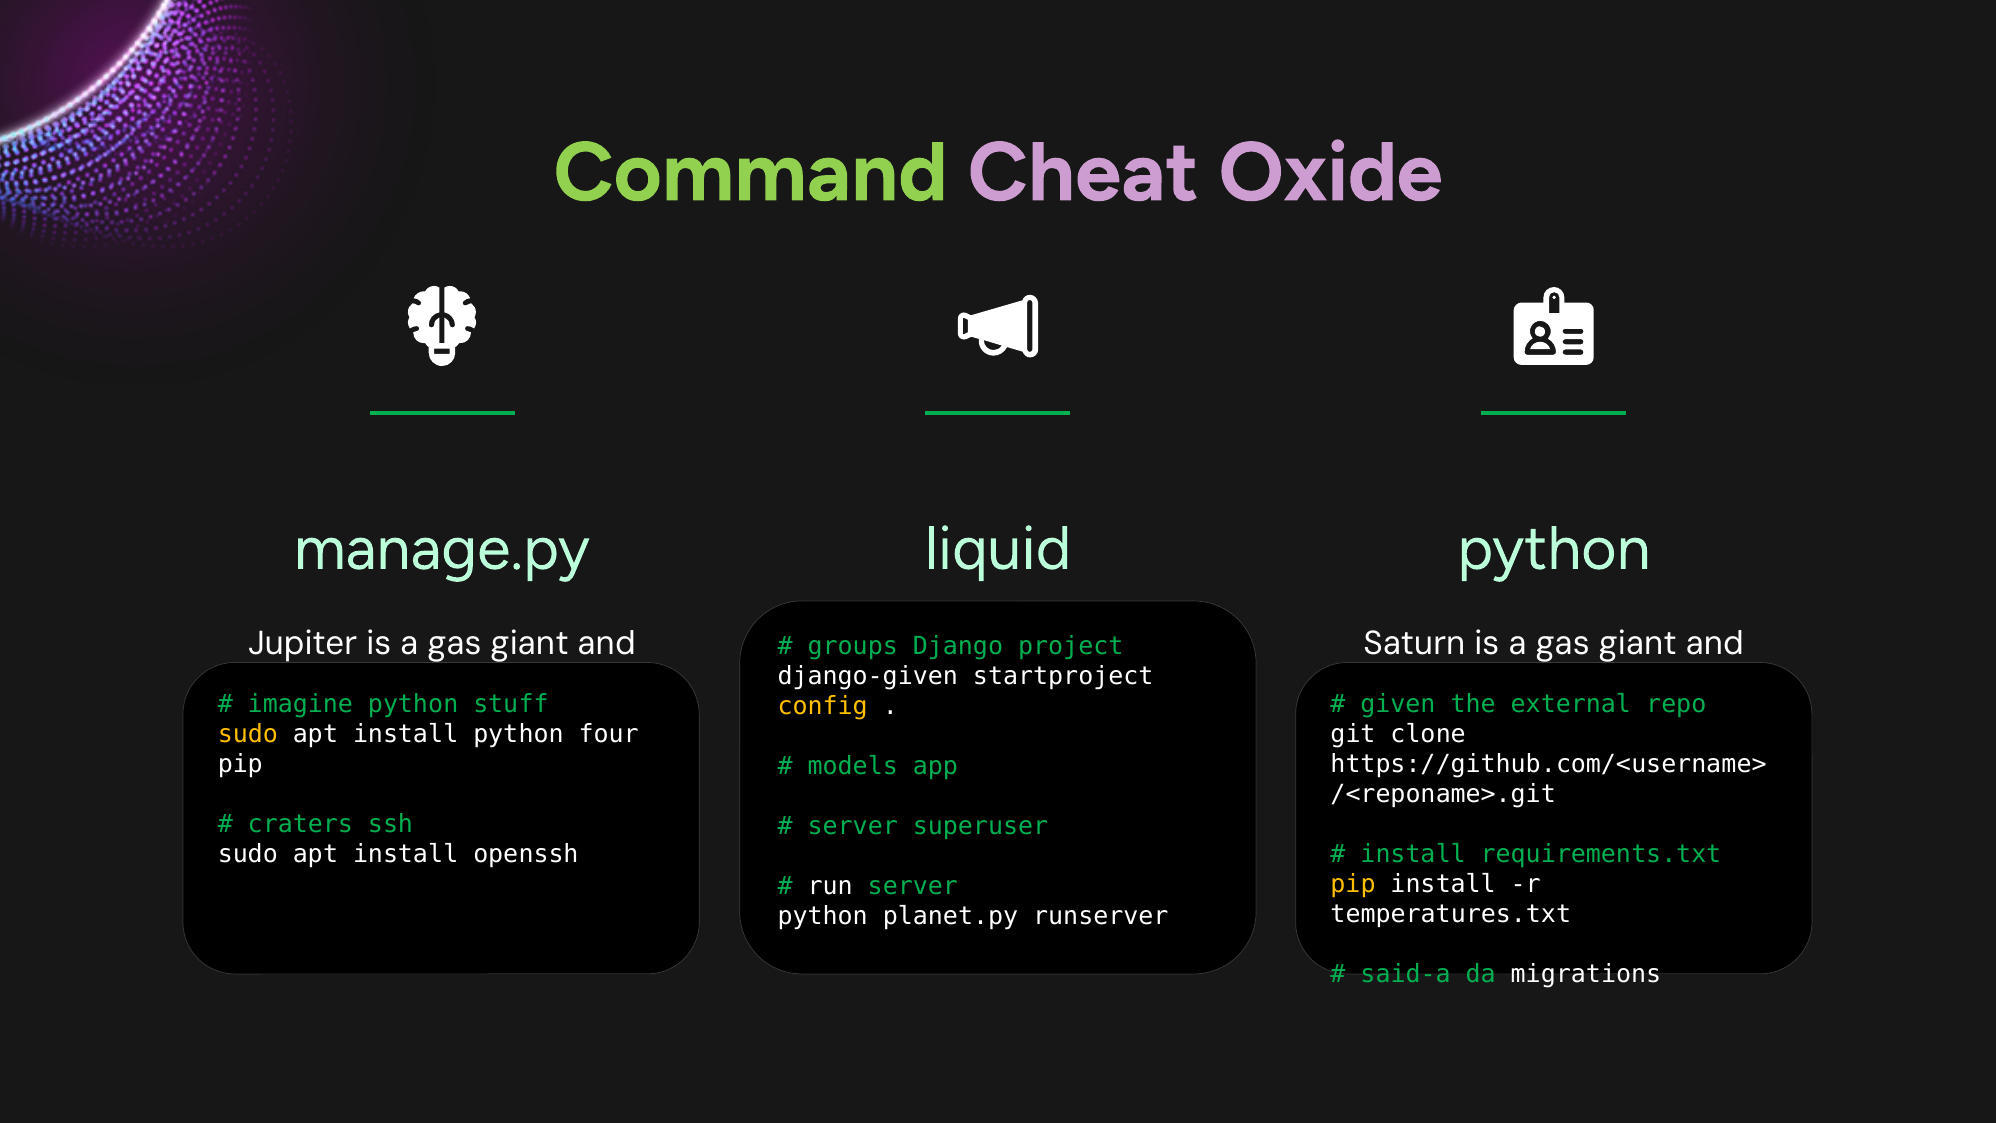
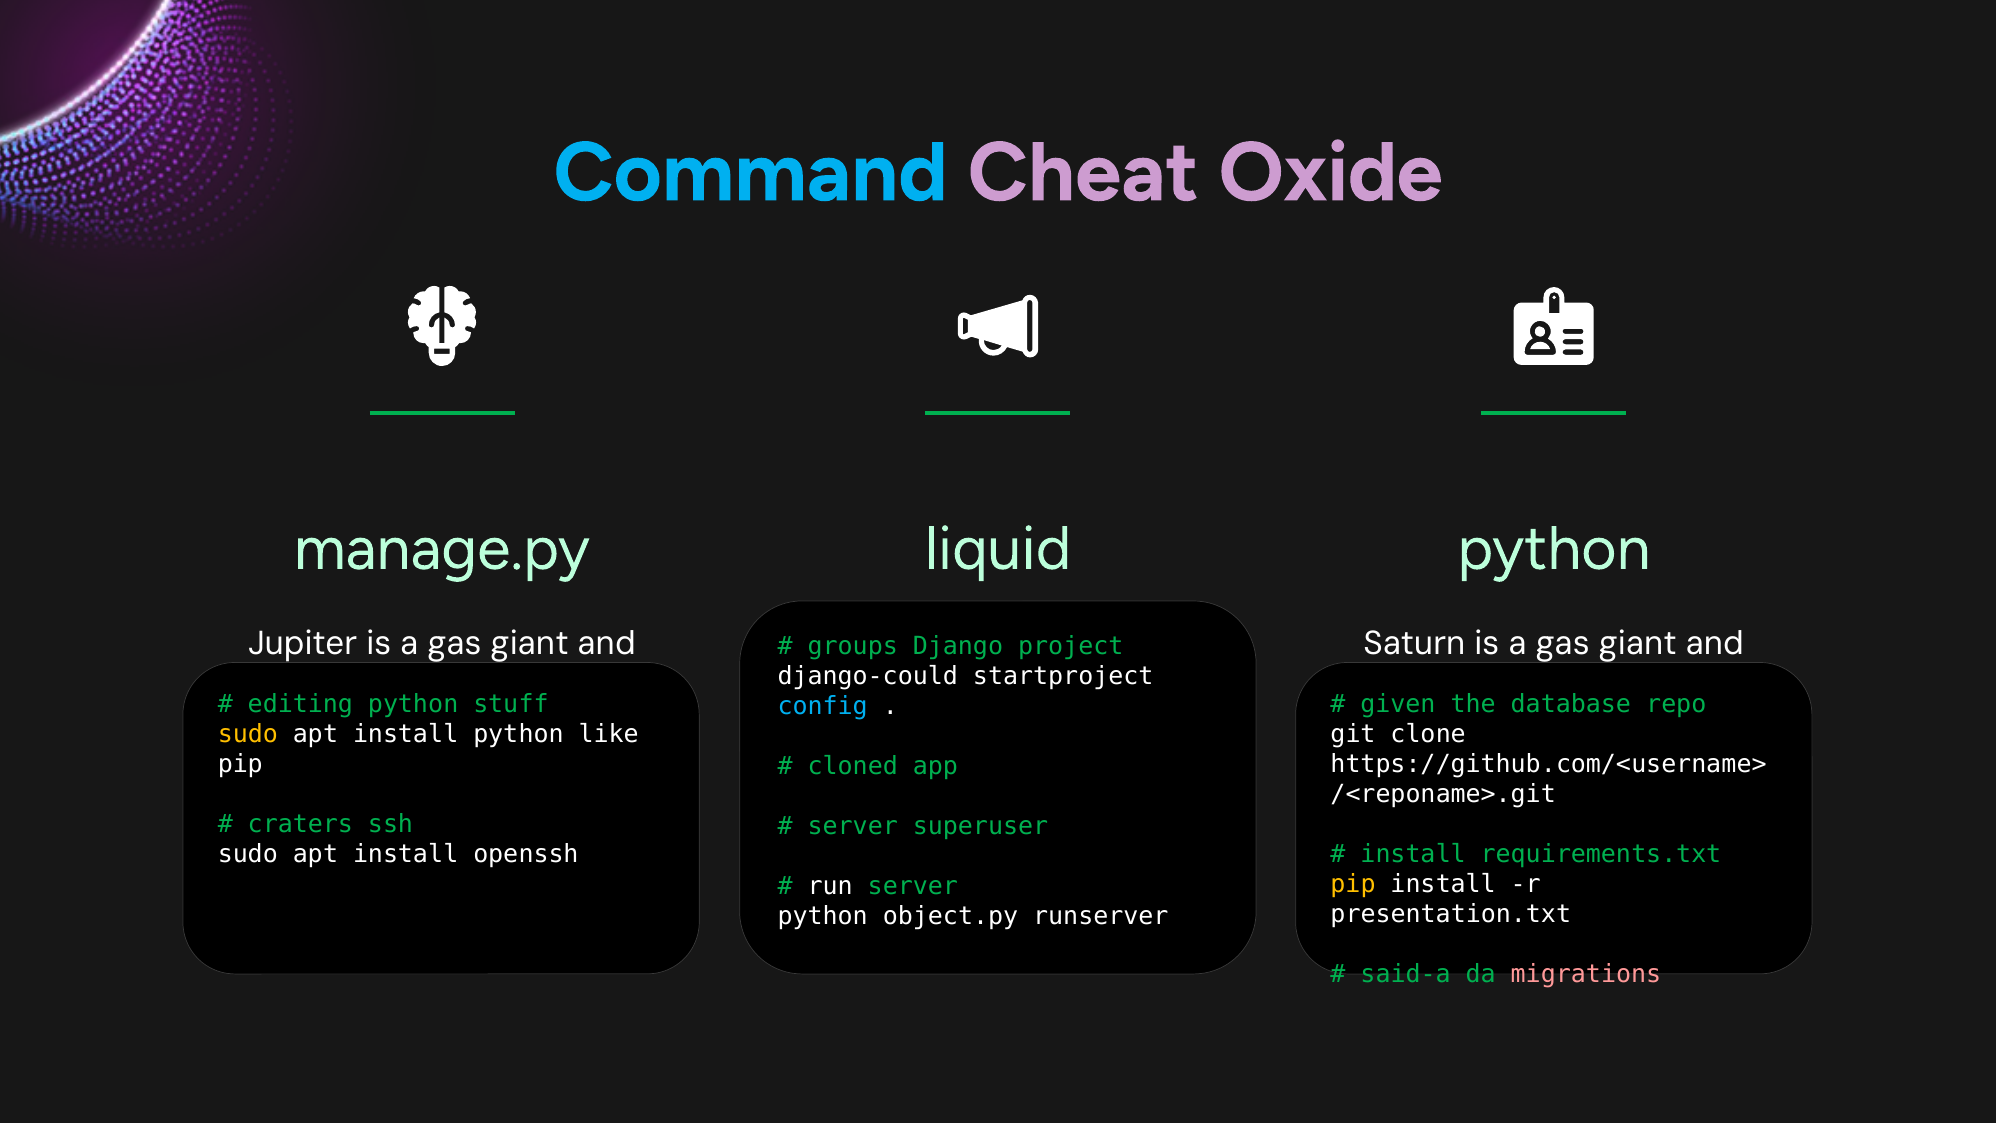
Command colour: light green -> light blue
django-given: django-given -> django-could
imagine: imagine -> editing
external: external -> database
config colour: yellow -> light blue
four: four -> like
models: models -> cloned
temperatures.txt: temperatures.txt -> presentation.txt
planet.py: planet.py -> object.py
migrations colour: white -> pink
